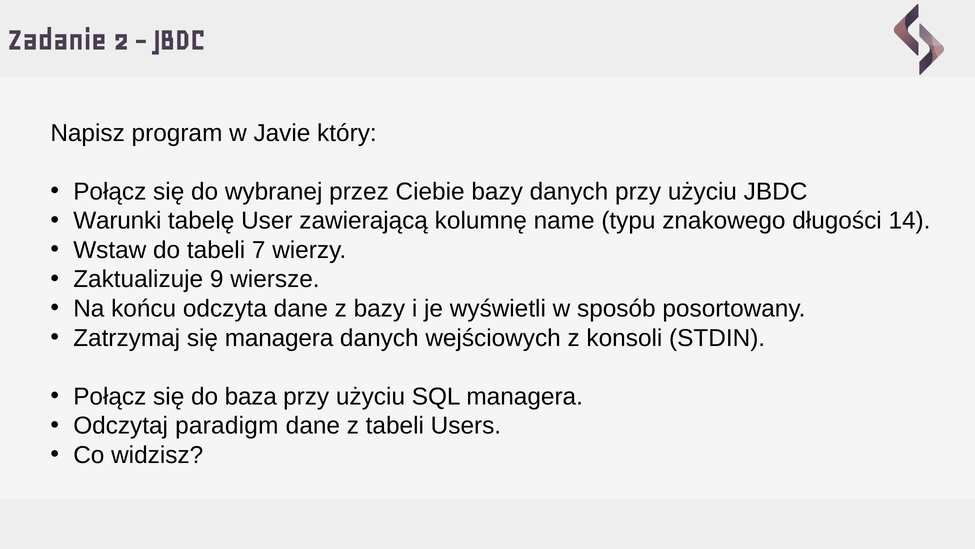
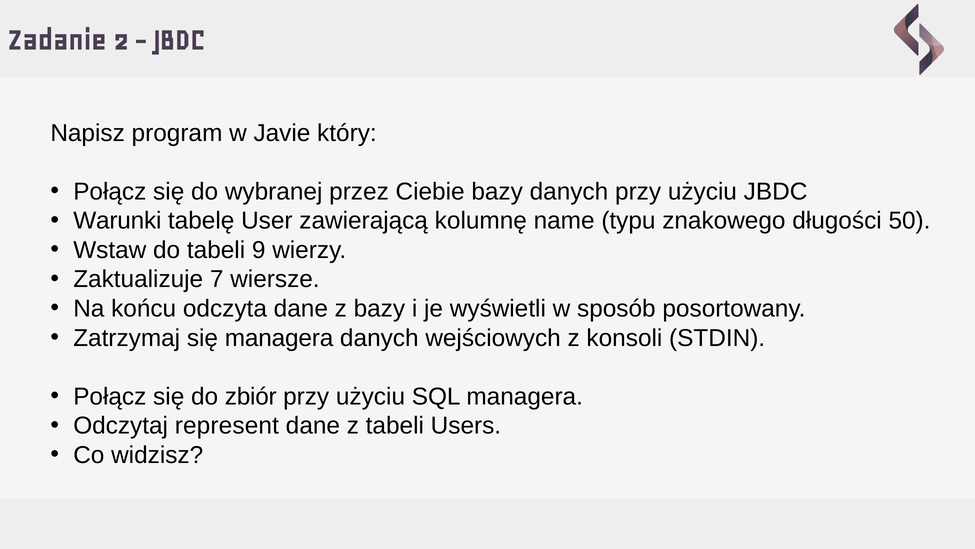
14: 14 -> 50
7: 7 -> 9
9: 9 -> 7
baza: baza -> zbiór
paradigm: paradigm -> represent
